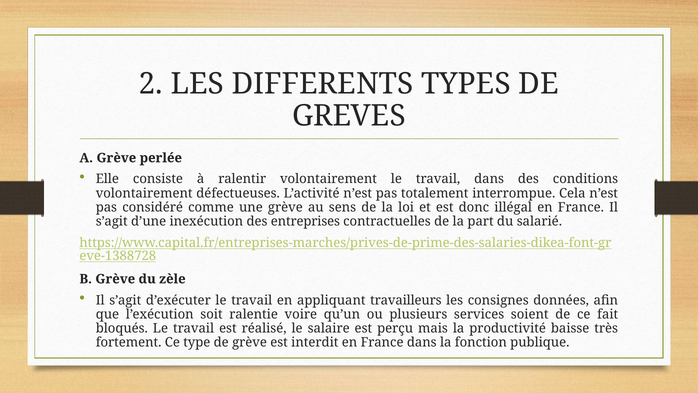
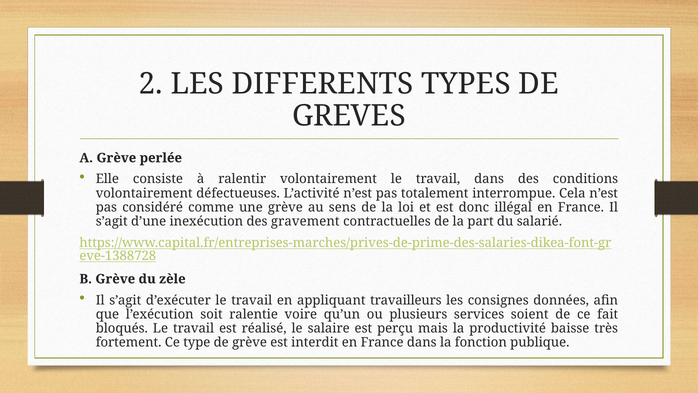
entreprises: entreprises -> gravement
